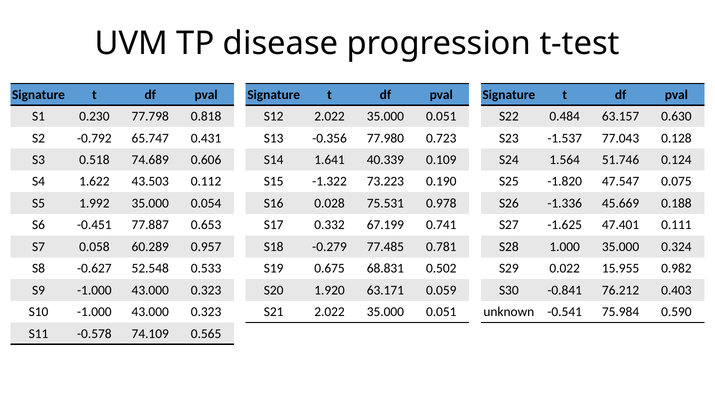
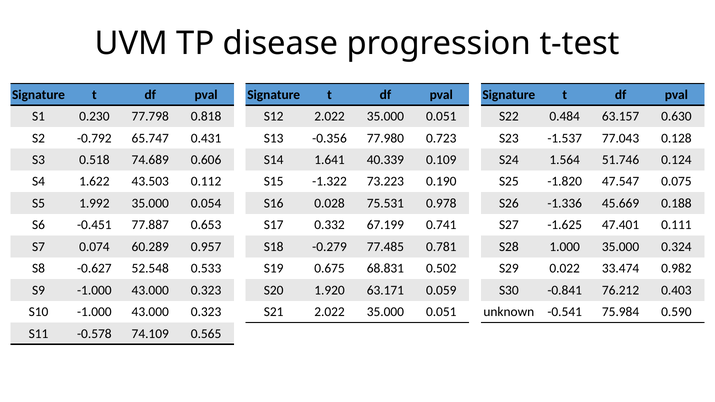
0.058: 0.058 -> 0.074
15.955: 15.955 -> 33.474
